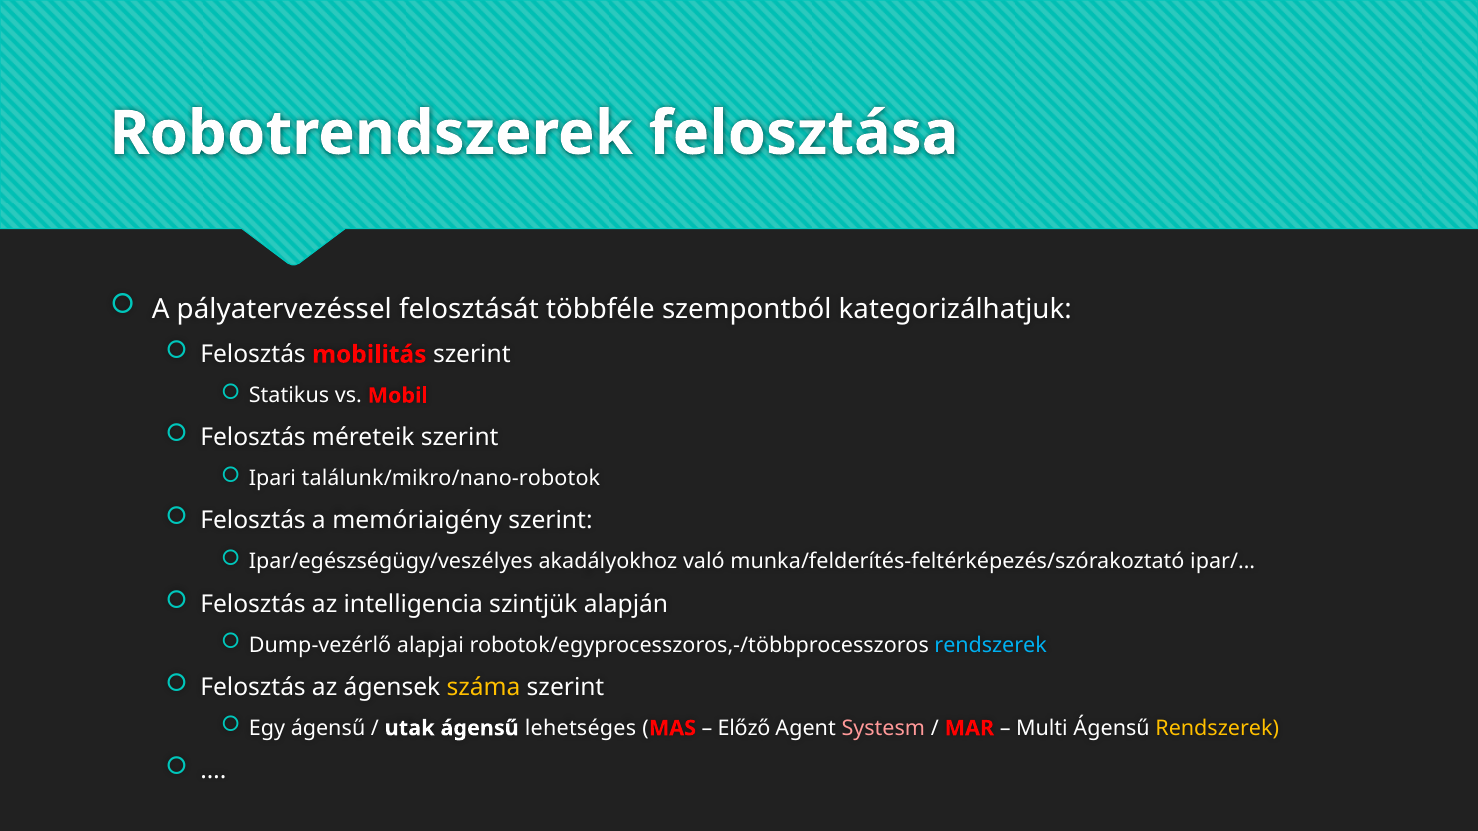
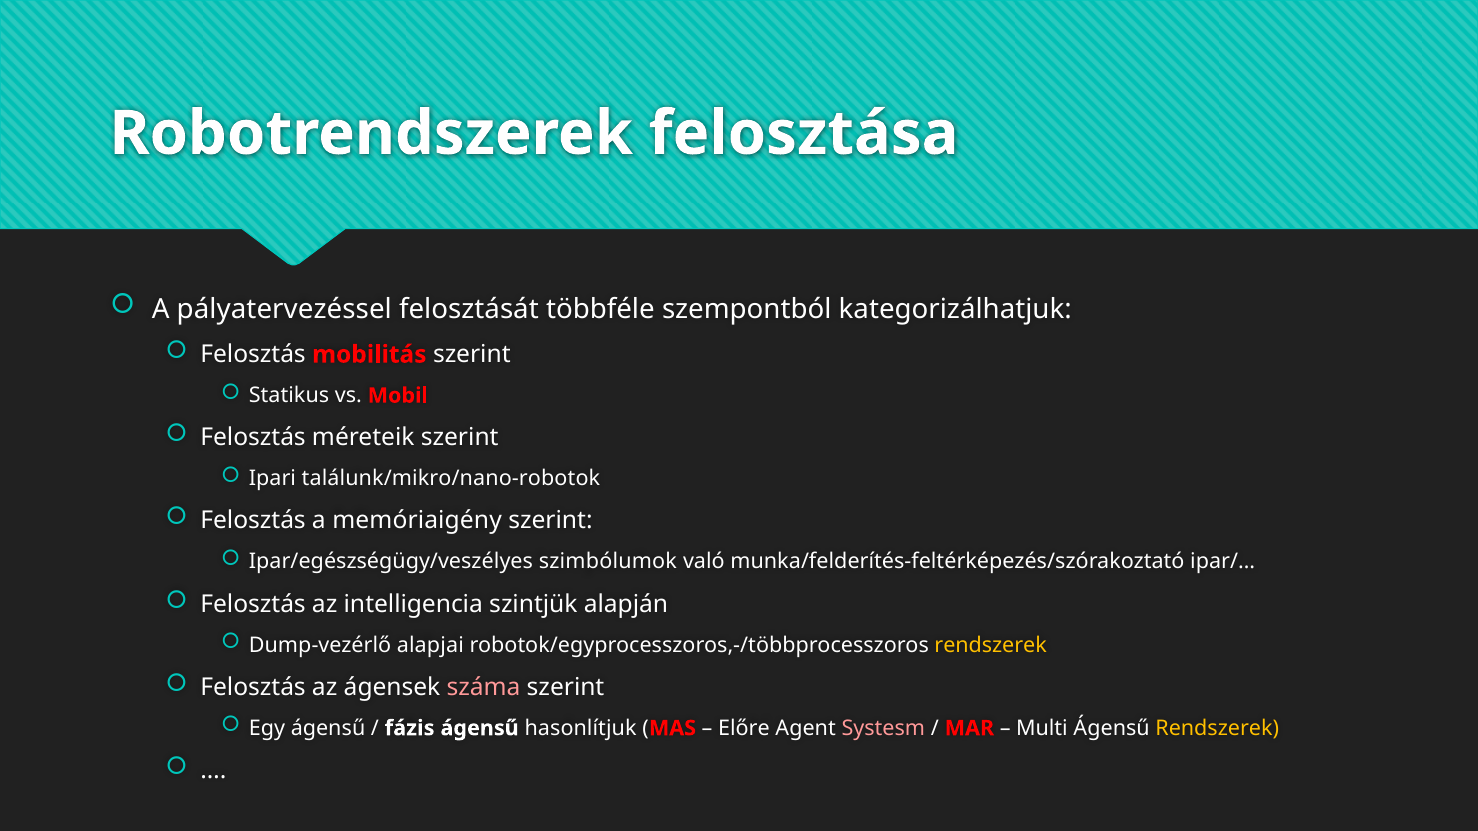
akadályokhoz: akadályokhoz -> szimbólumok
rendszerek at (991, 645) colour: light blue -> yellow
száma colour: yellow -> pink
utak: utak -> fázis
lehetséges: lehetséges -> hasonlítjuk
Előző: Előző -> Előre
